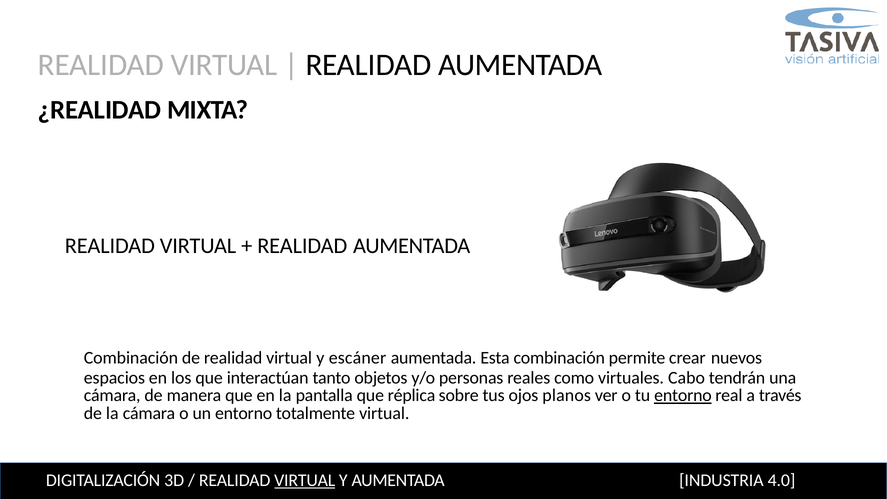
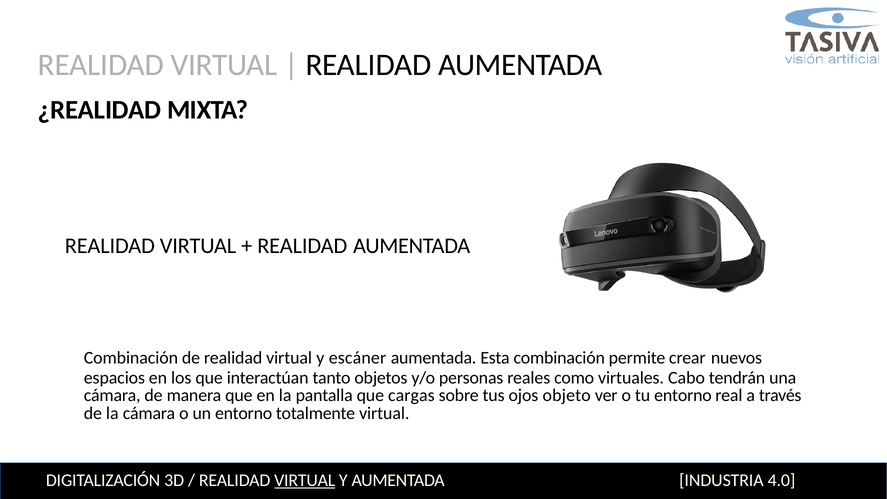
réplica: réplica -> cargas
planos: planos -> objeto
entorno at (683, 395) underline: present -> none
